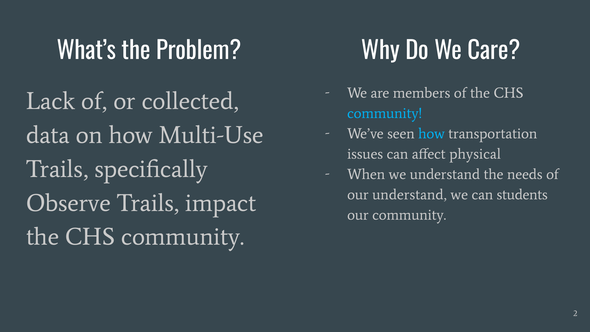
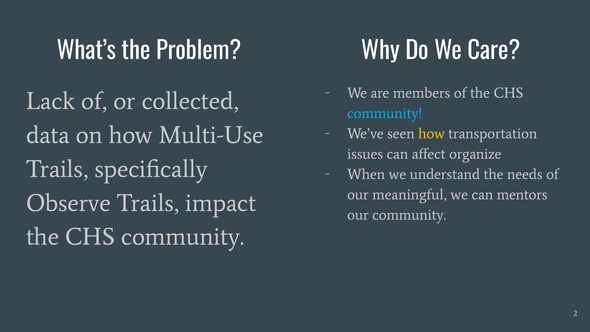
how at (432, 133) colour: light blue -> yellow
physical: physical -> organize
our understand: understand -> meaningful
students: students -> mentors
